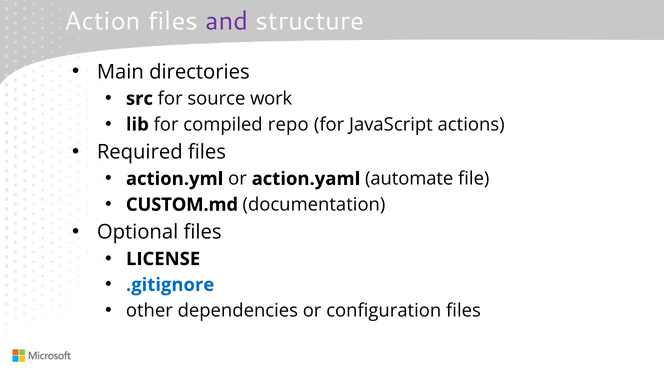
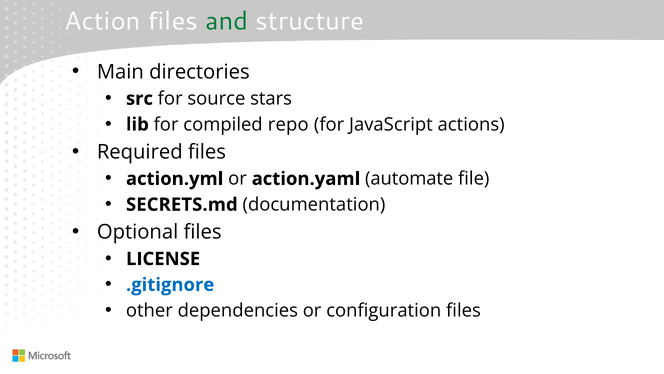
and colour: purple -> green
work: work -> stars
CUSTOM.md: CUSTOM.md -> SECRETS.md
